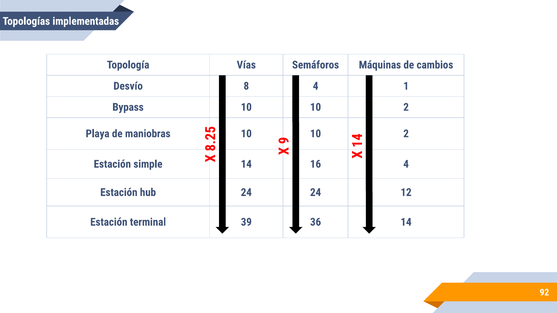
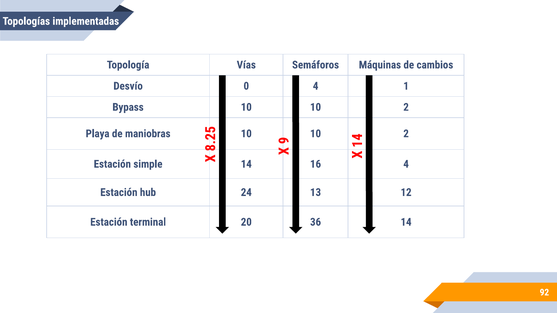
Desvío 8: 8 -> 0
24 24: 24 -> 13
39: 39 -> 20
